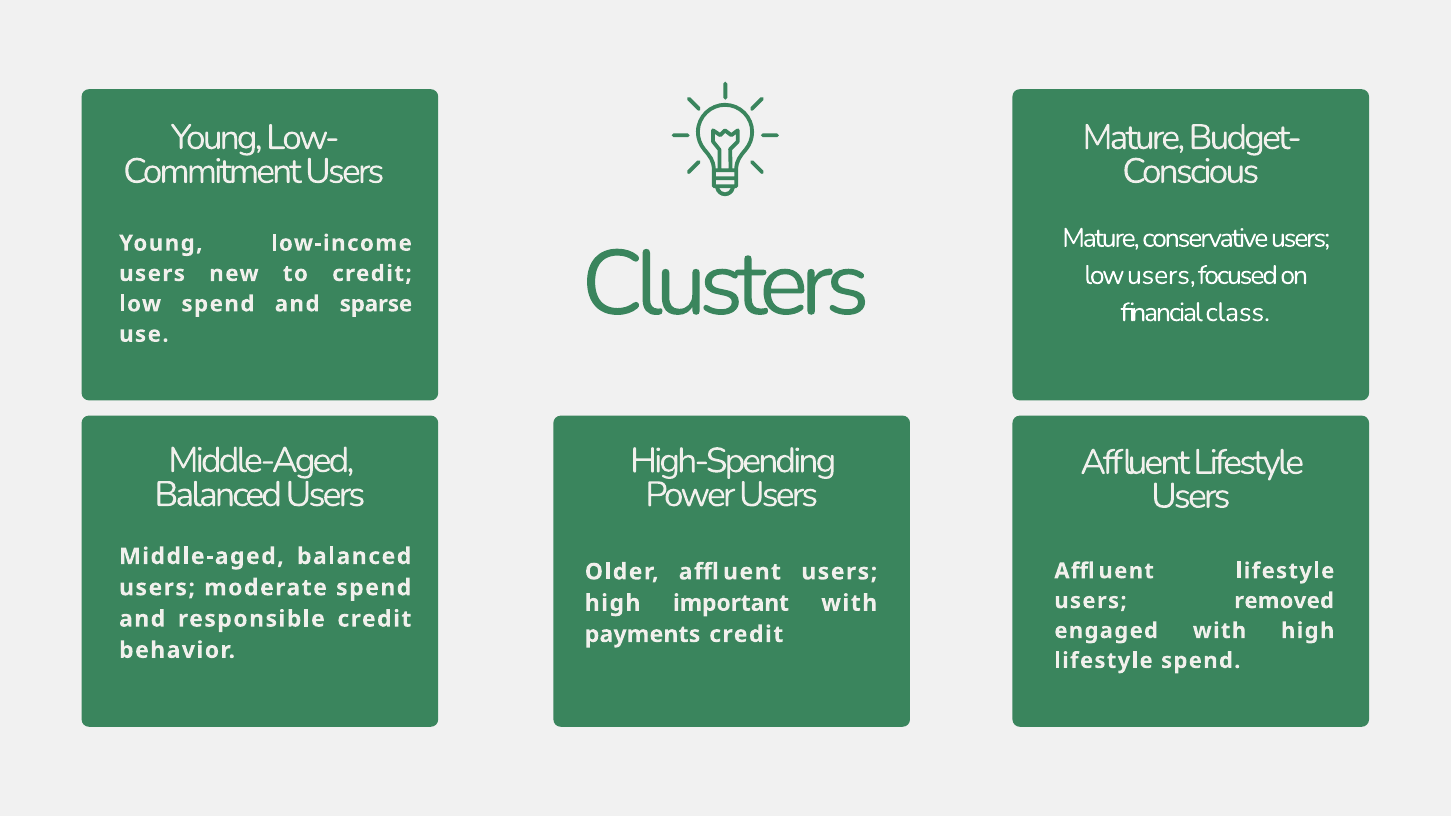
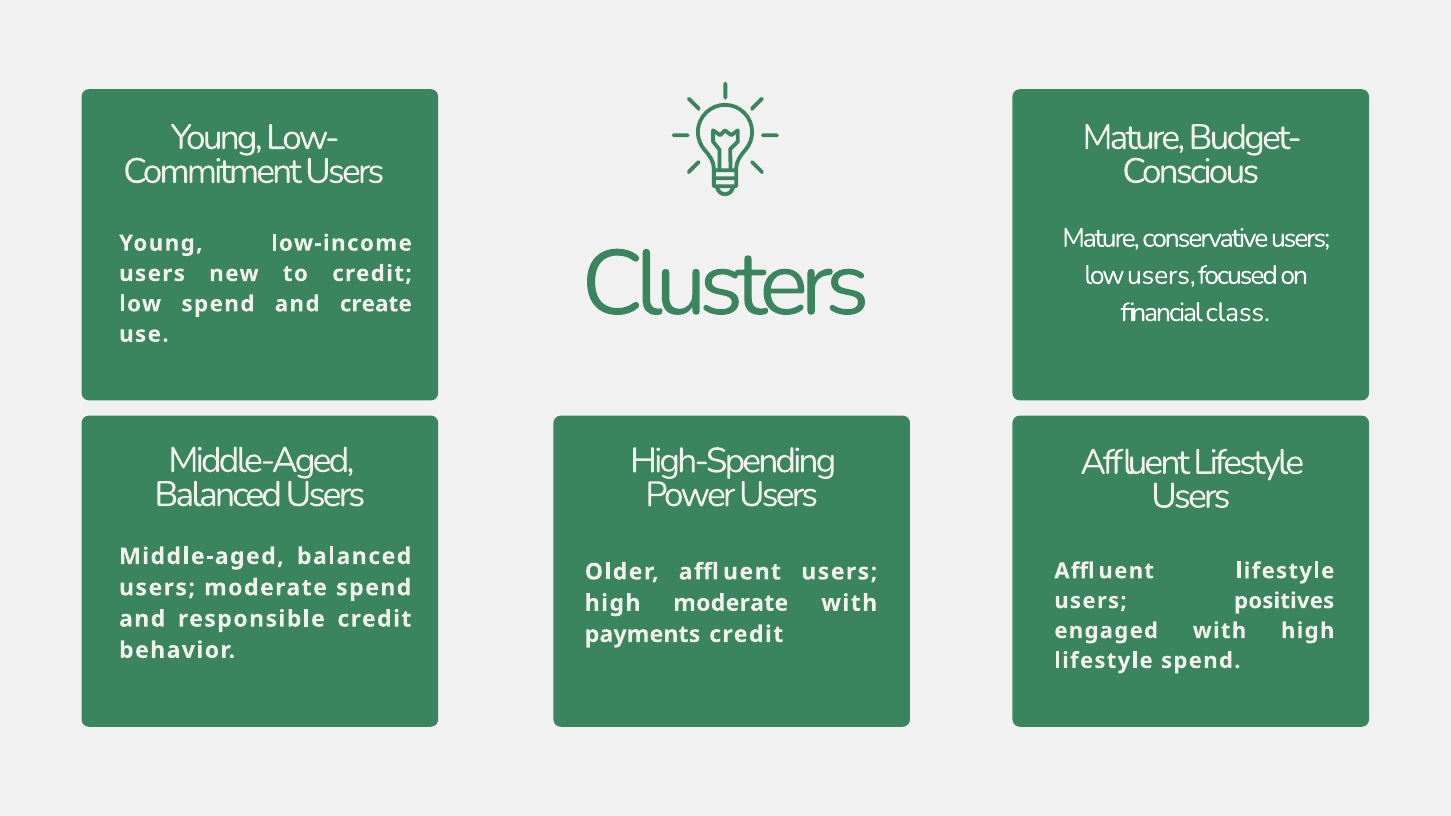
sparse: sparse -> create
removed: removed -> positives
high important: important -> moderate
